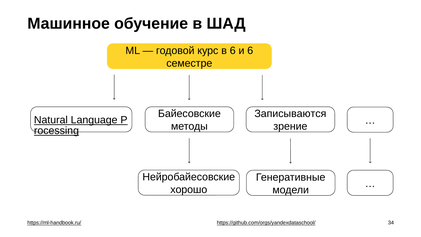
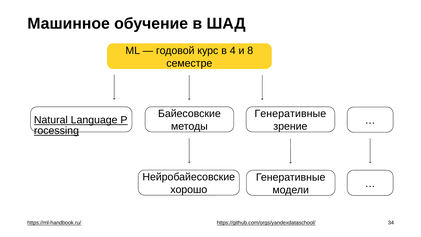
в 6: 6 -> 4
и 6: 6 -> 8
Записываются at (290, 114): Записываются -> Генеративные
